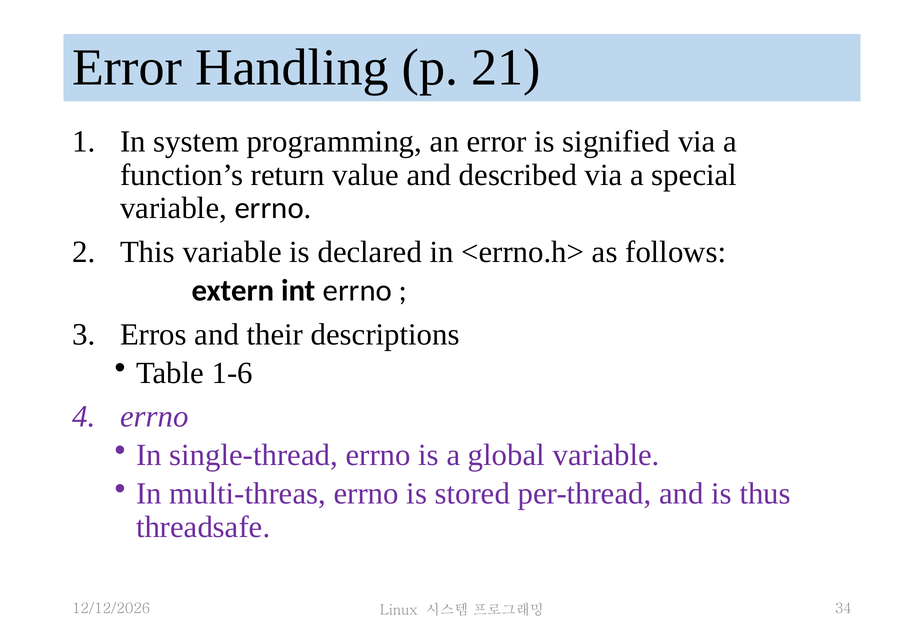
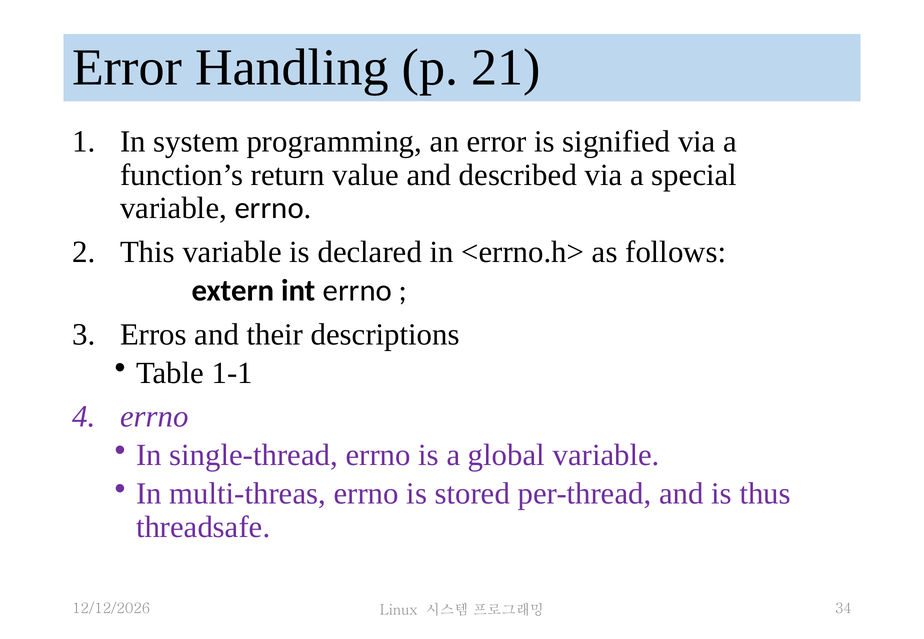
1-6: 1-6 -> 1-1
